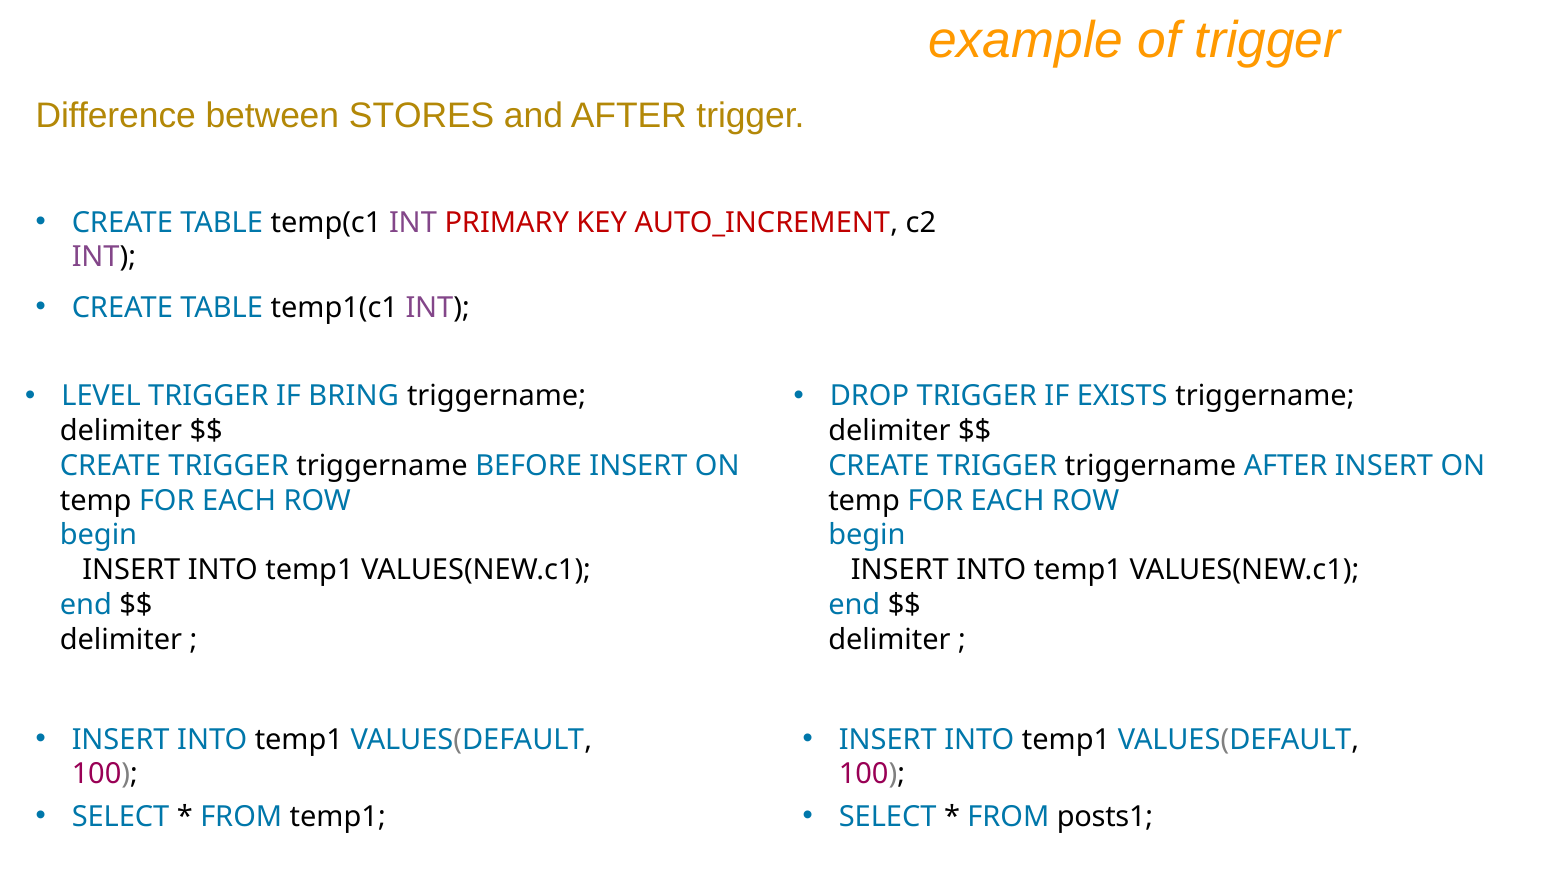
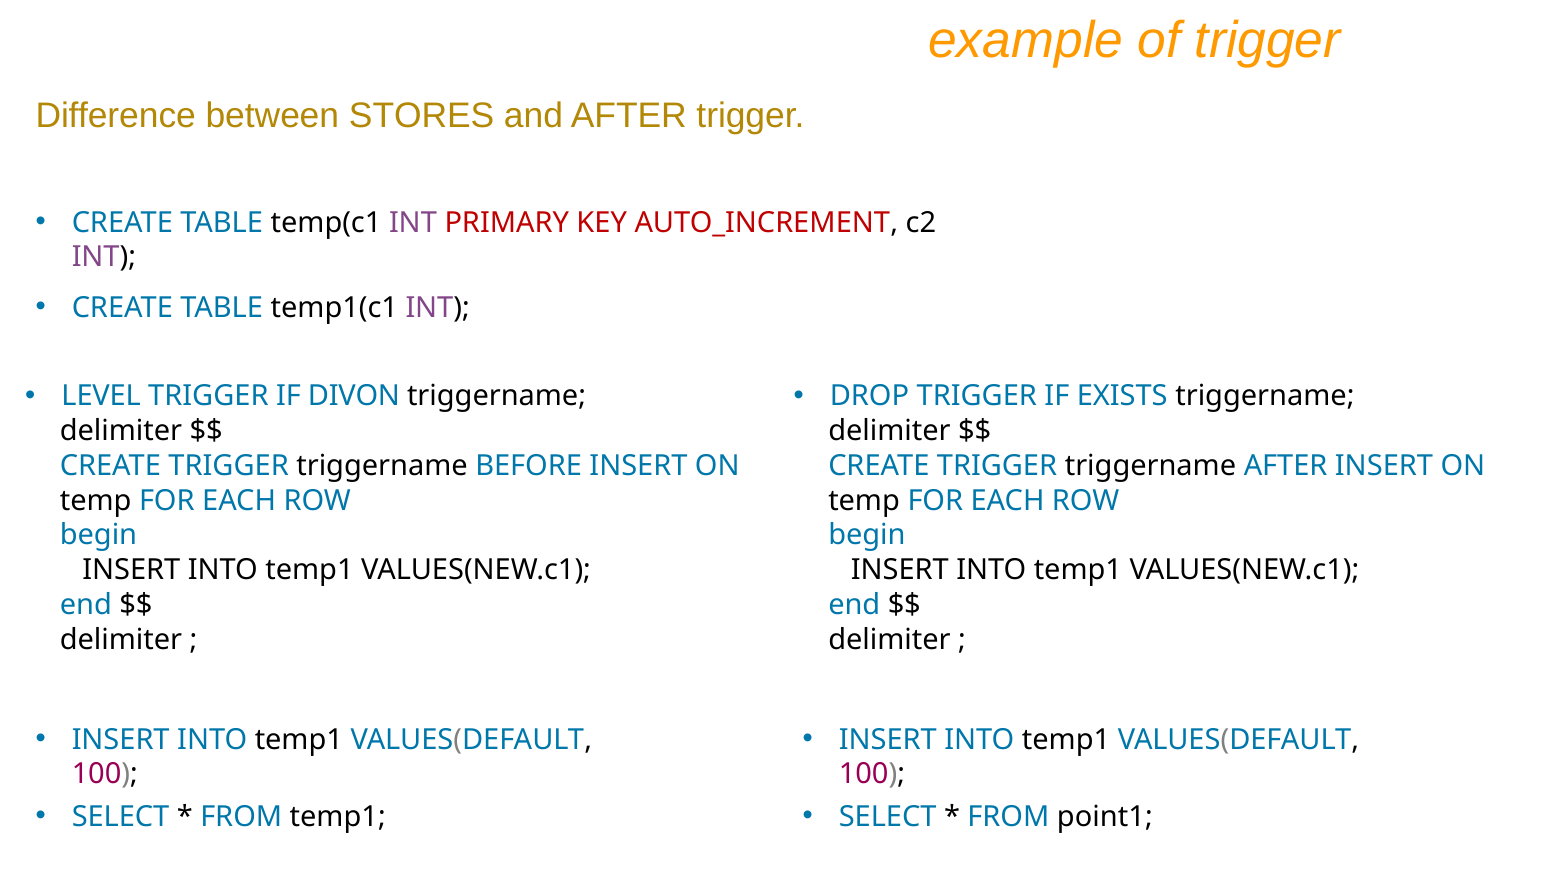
BRING: BRING -> DIVON
posts1: posts1 -> point1
